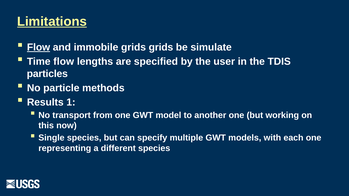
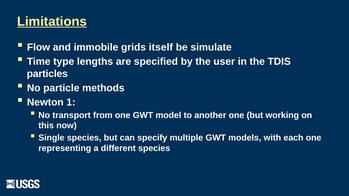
Flow at (39, 47) underline: present -> none
grids grids: grids -> itself
Time flow: flow -> type
Results: Results -> Newton
